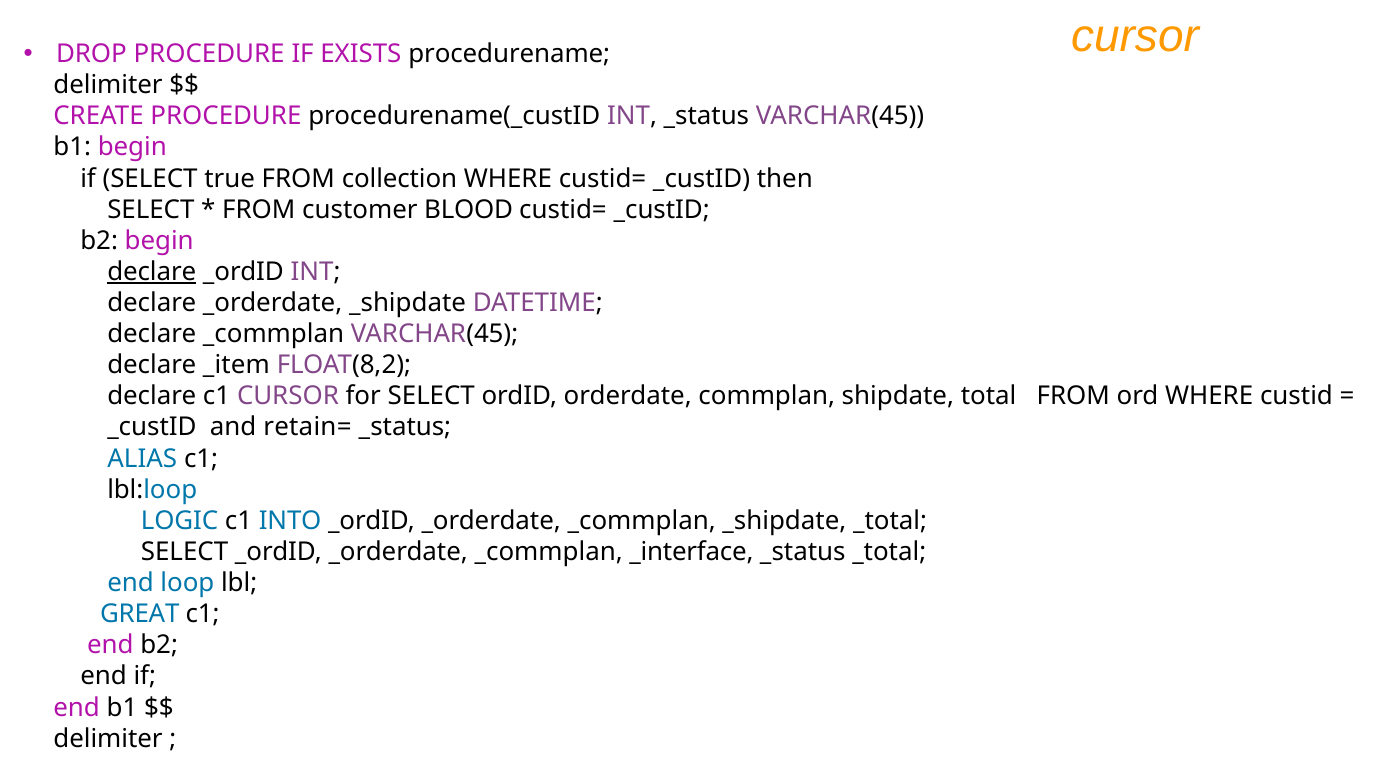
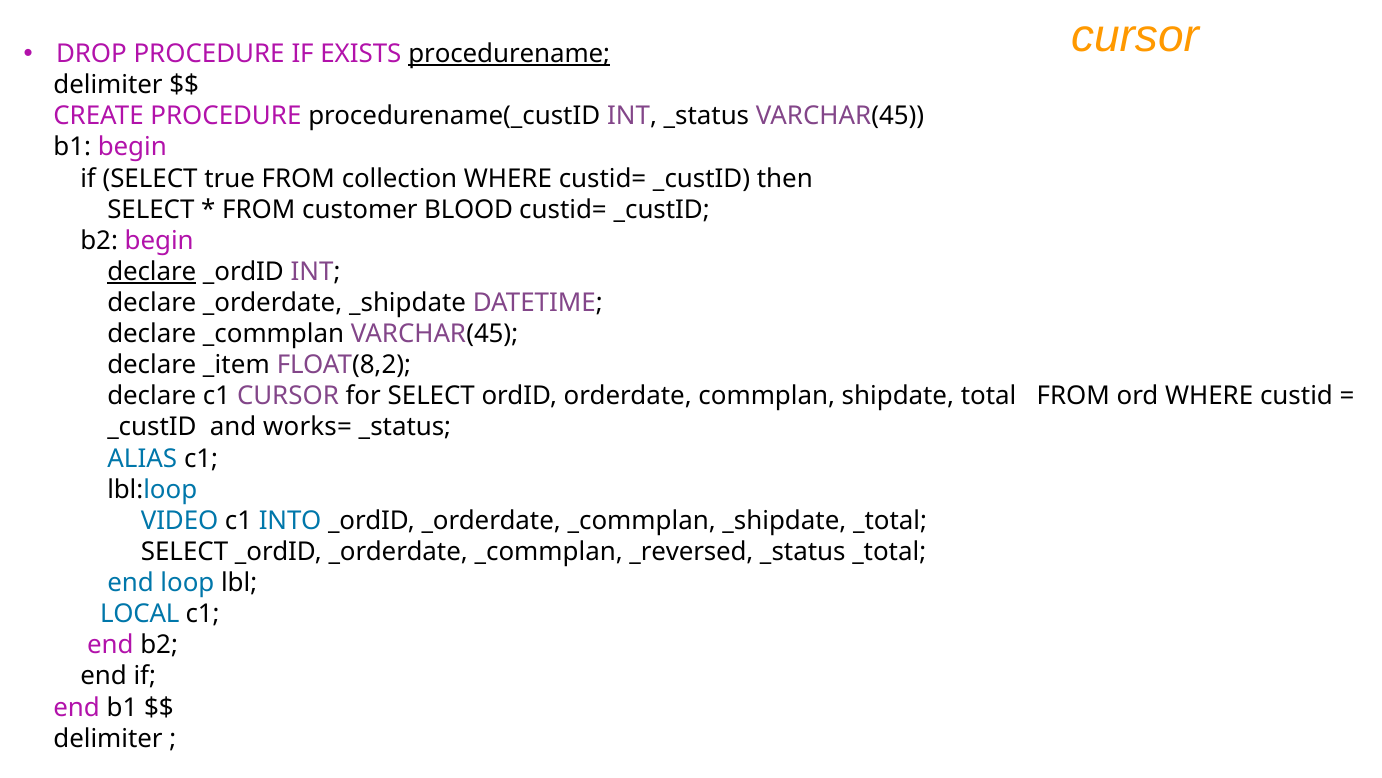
procedurename underline: none -> present
retain=: retain= -> works=
LOGIC: LOGIC -> VIDEO
_interface: _interface -> _reversed
GREAT: GREAT -> LOCAL
